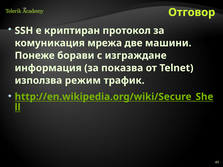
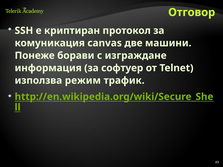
мрежа: мрежа -> canvas
показва: показва -> софтуер
